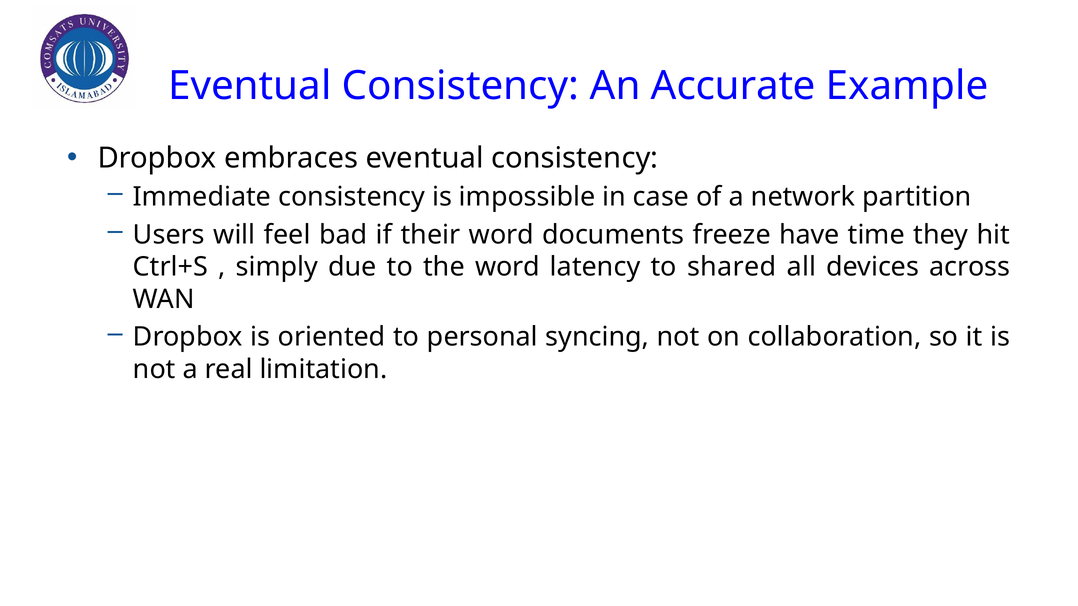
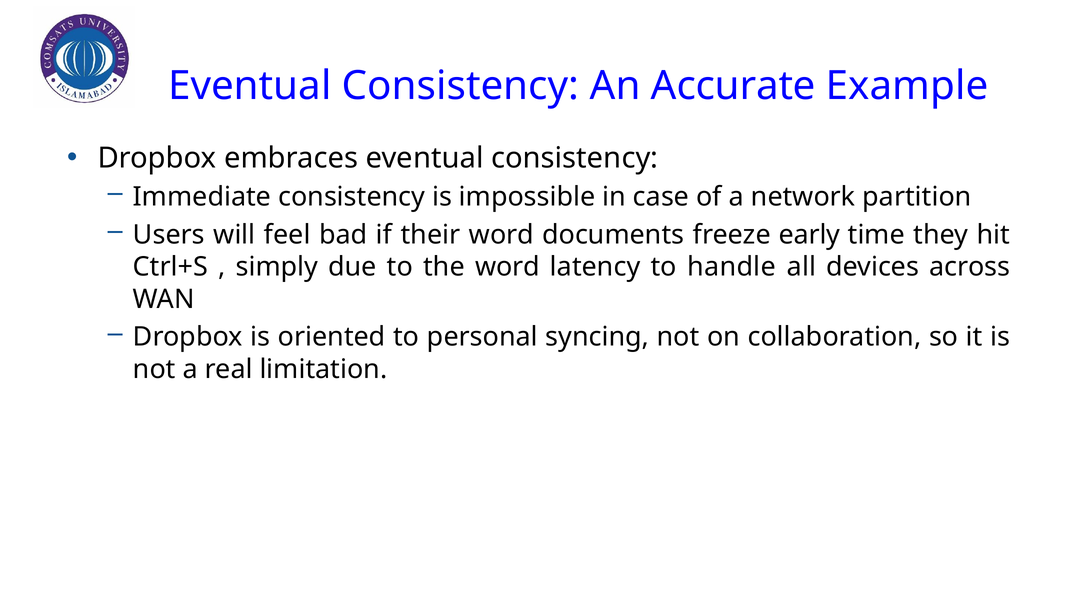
have: have -> early
shared: shared -> handle
